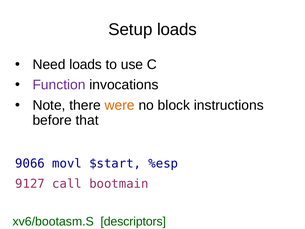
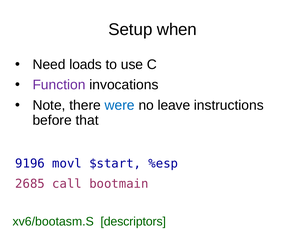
Setup loads: loads -> when
were colour: orange -> blue
block: block -> leave
9066: 9066 -> 9196
9127: 9127 -> 2685
